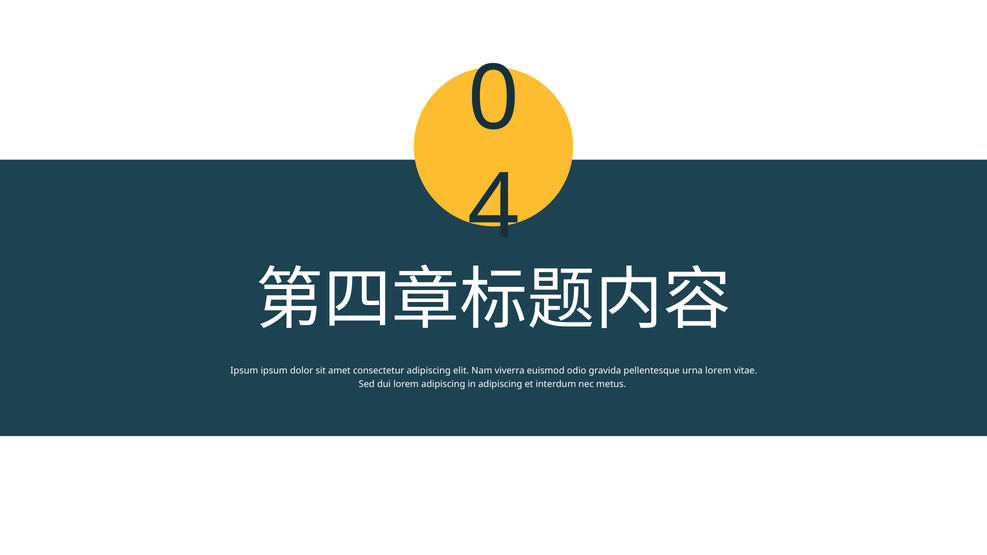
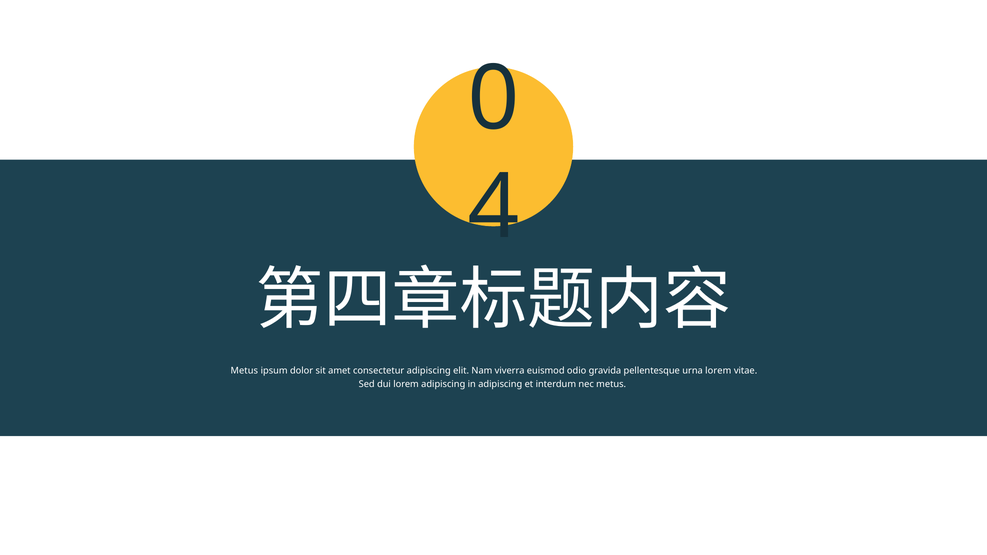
Ipsum at (244, 371): Ipsum -> Metus
